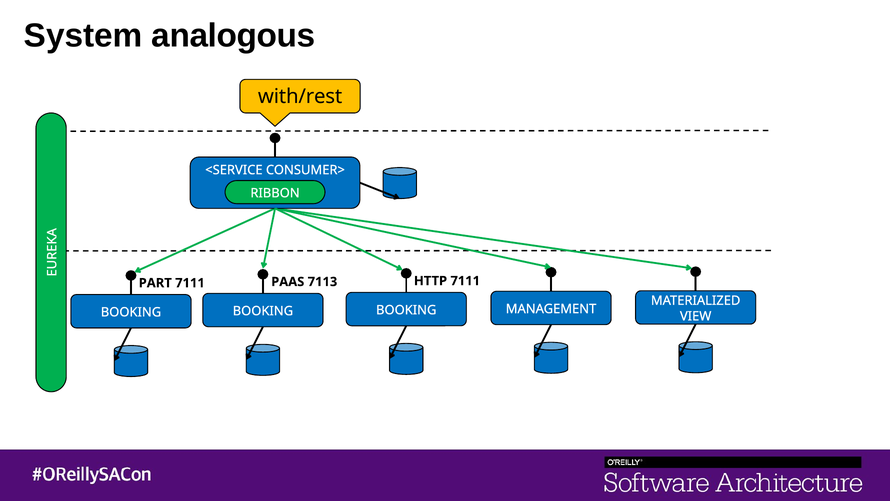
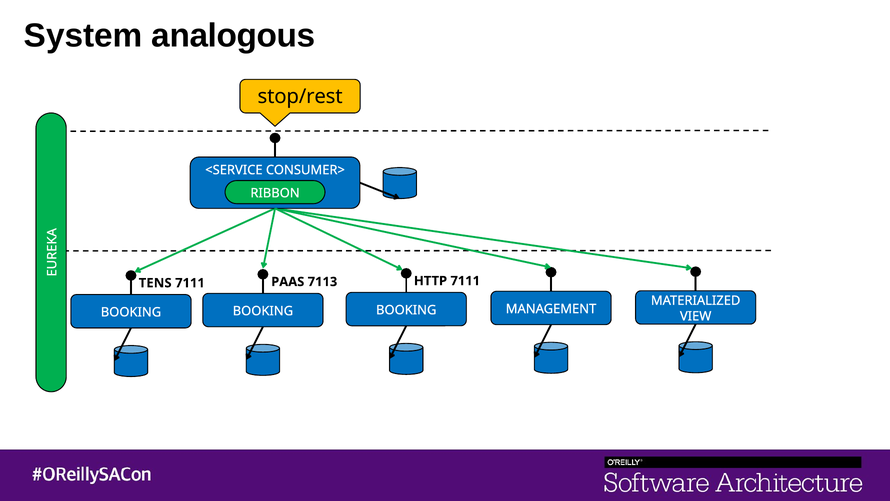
with/rest: with/rest -> stop/rest
PART: PART -> TENS
